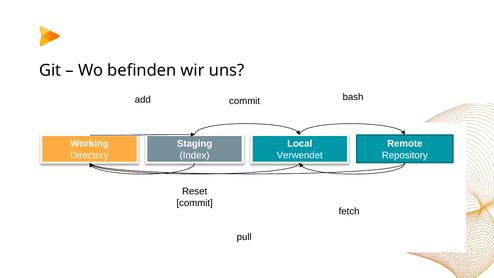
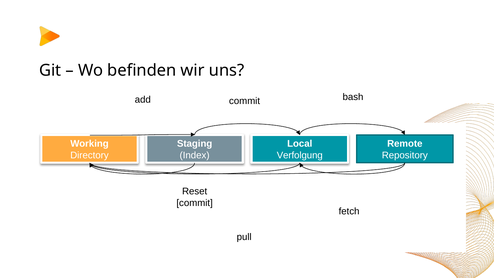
Verwendet: Verwendet -> Verfolgung
